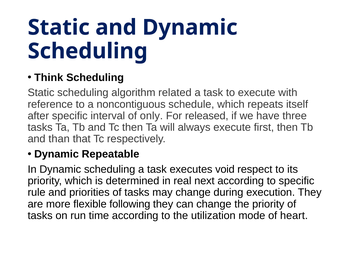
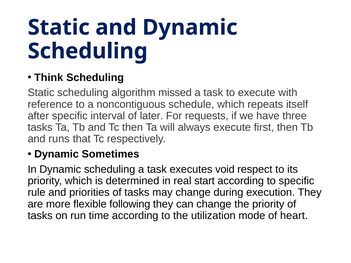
related: related -> missed
only: only -> later
released: released -> requests
than: than -> runs
Repeatable: Repeatable -> Sometimes
next: next -> start
